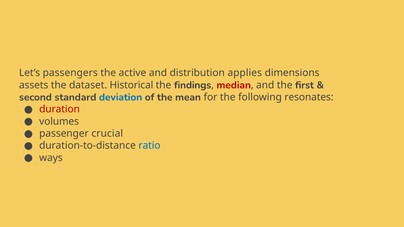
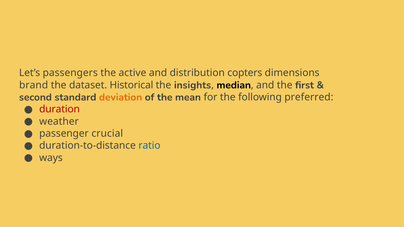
applies: applies -> copters
assets: assets -> brand
findings: findings -> insights
median colour: red -> black
deviation colour: blue -> orange
resonates: resonates -> preferred
volumes: volumes -> weather
